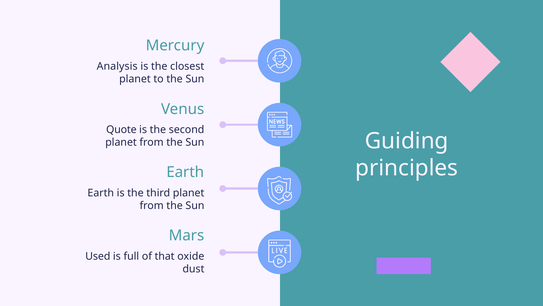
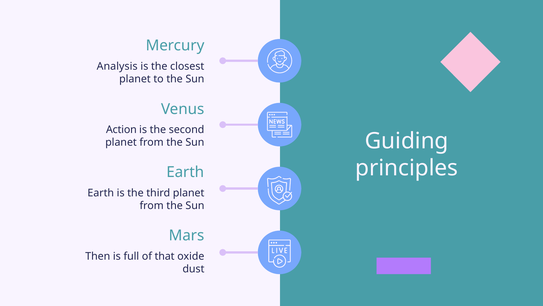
Quote: Quote -> Action
Used: Used -> Then
